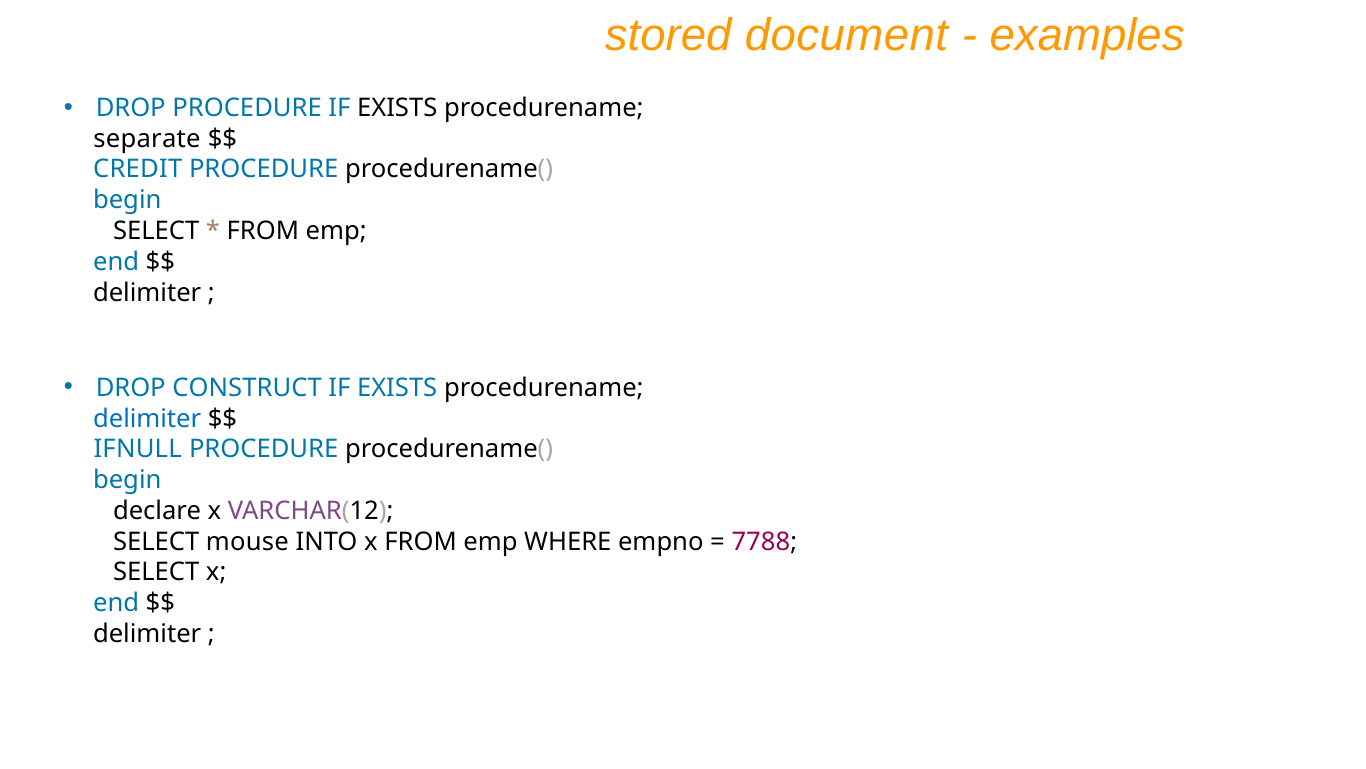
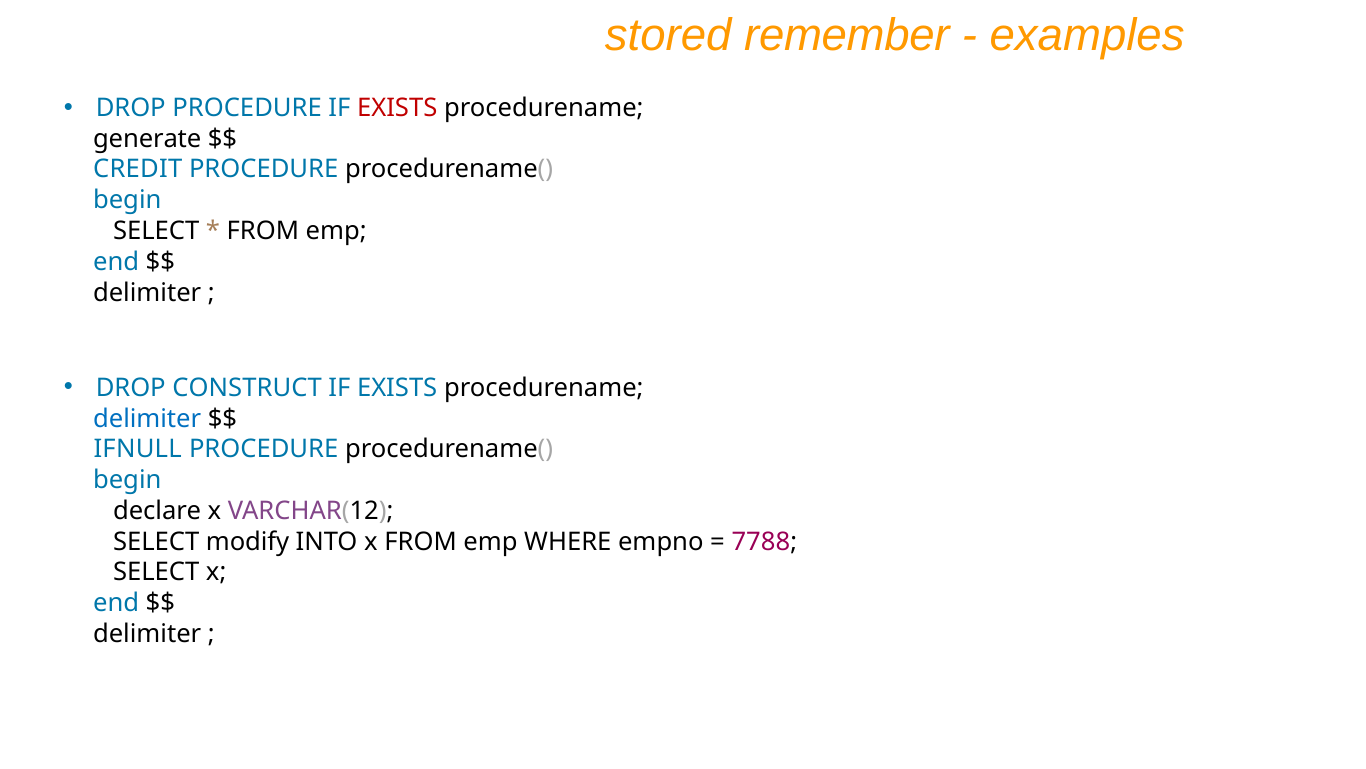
document: document -> remember
EXISTS at (397, 108) colour: black -> red
separate: separate -> generate
mouse: mouse -> modify
